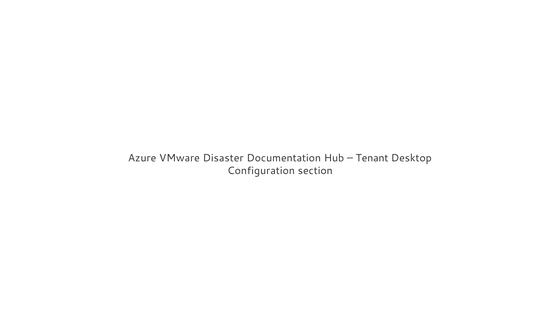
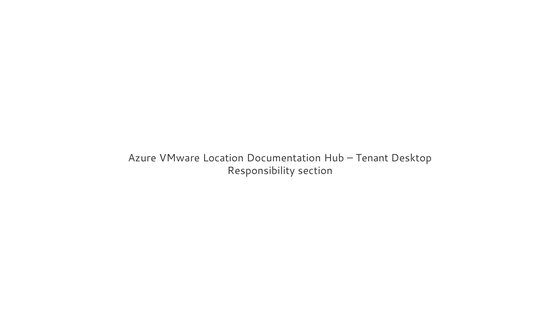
Disaster: Disaster -> Location
Configuration: Configuration -> Responsibility
